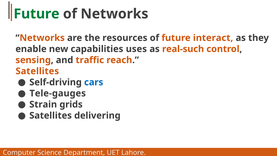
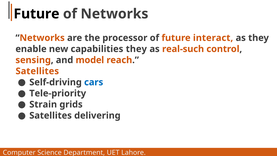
Future at (36, 14) colour: green -> black
resources: resources -> processor
capabilities uses: uses -> they
traffic: traffic -> model
Tele‑gauges: Tele‑gauges -> Tele‑priority
